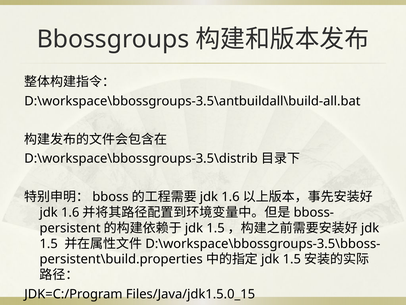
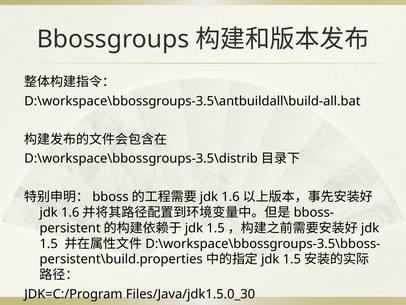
Files/Java/jdk1.5.0_15: Files/Java/jdk1.5.0_15 -> Files/Java/jdk1.5.0_30
